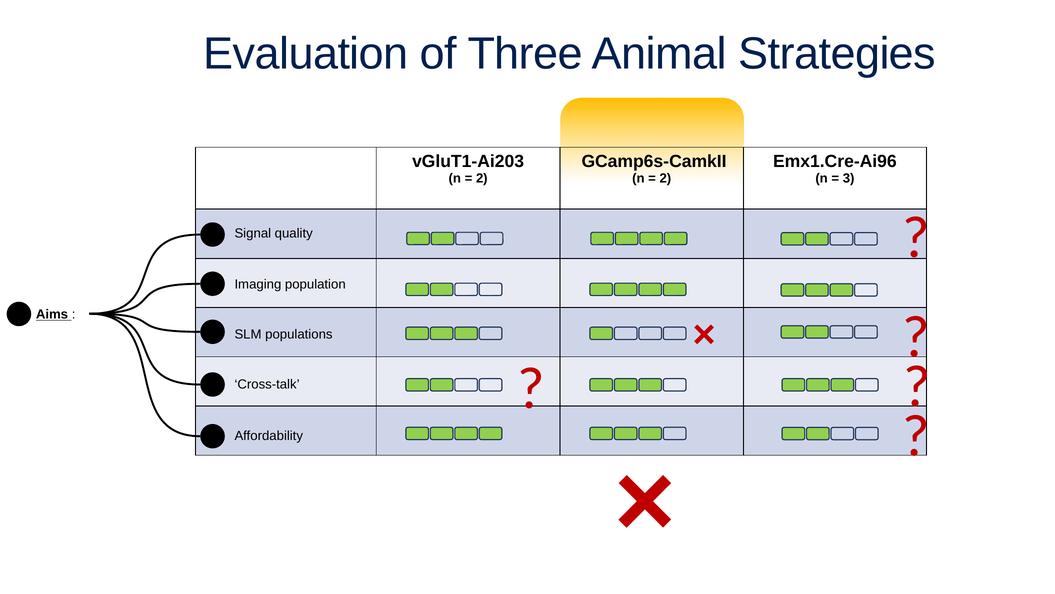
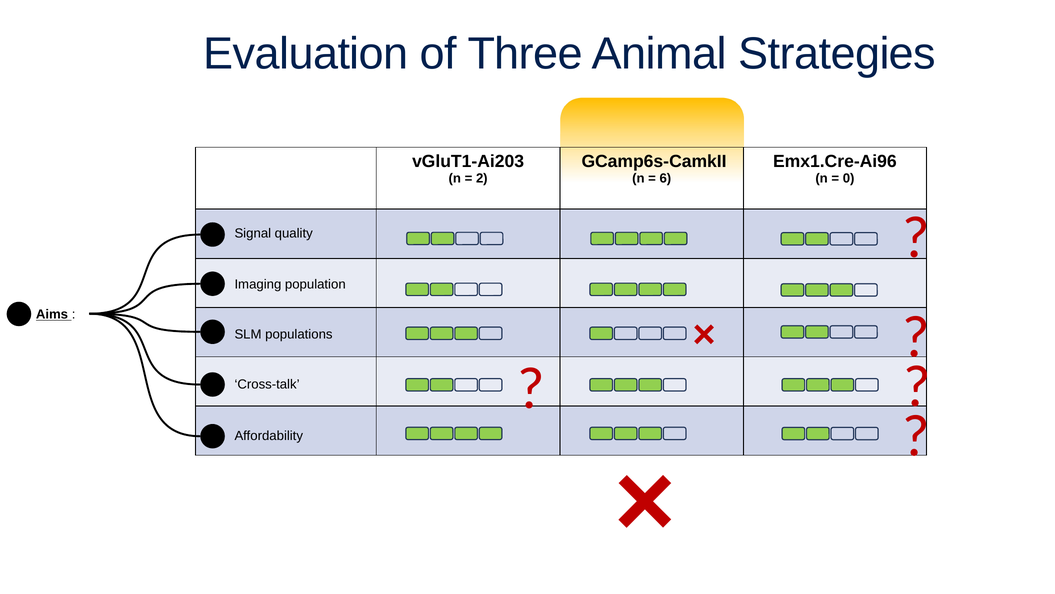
2 at (665, 178): 2 -> 6
3: 3 -> 0
